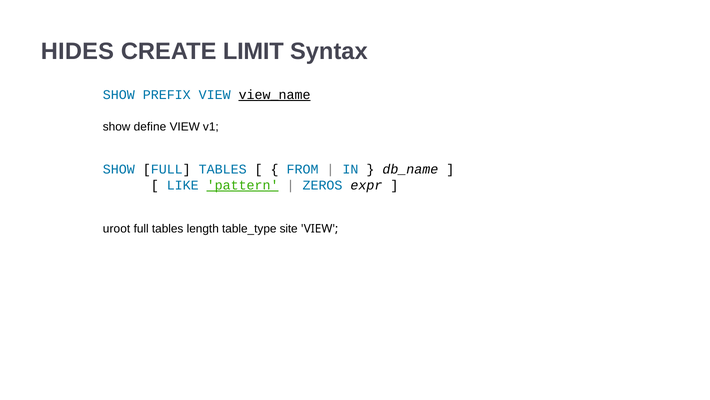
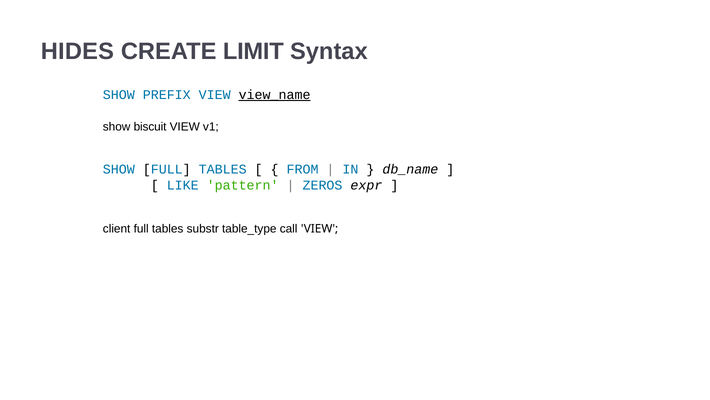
define: define -> biscuit
pattern underline: present -> none
uroot: uroot -> client
length: length -> substr
site: site -> call
